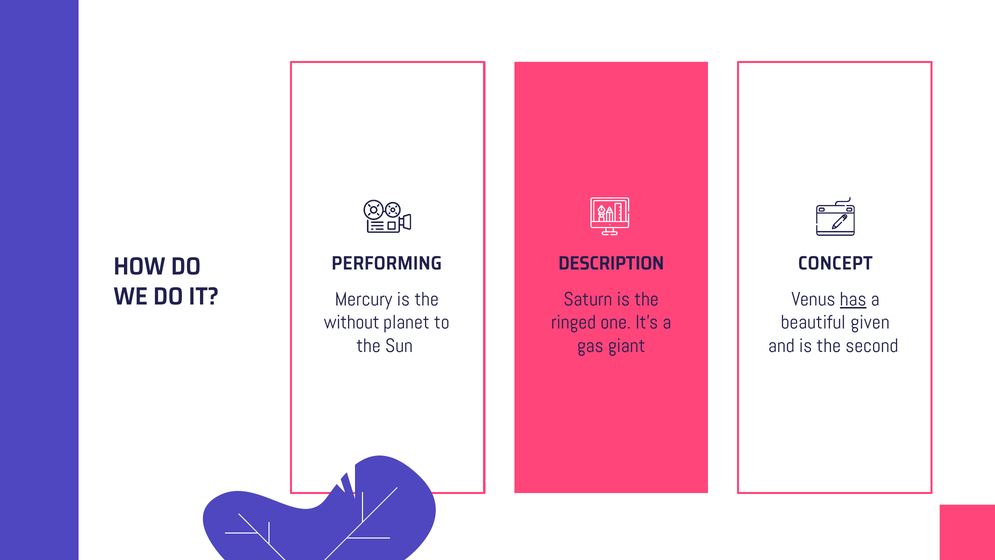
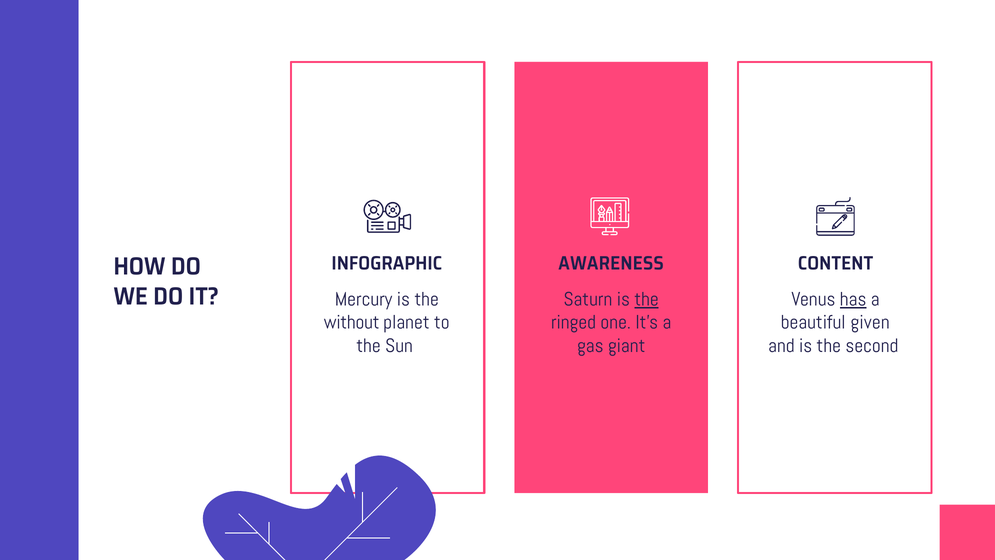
PERFORMING: PERFORMING -> INFOGRAPHIC
DESCRIPTION: DESCRIPTION -> AWARENESS
CONCEPT: CONCEPT -> CONTENT
the at (647, 299) underline: none -> present
